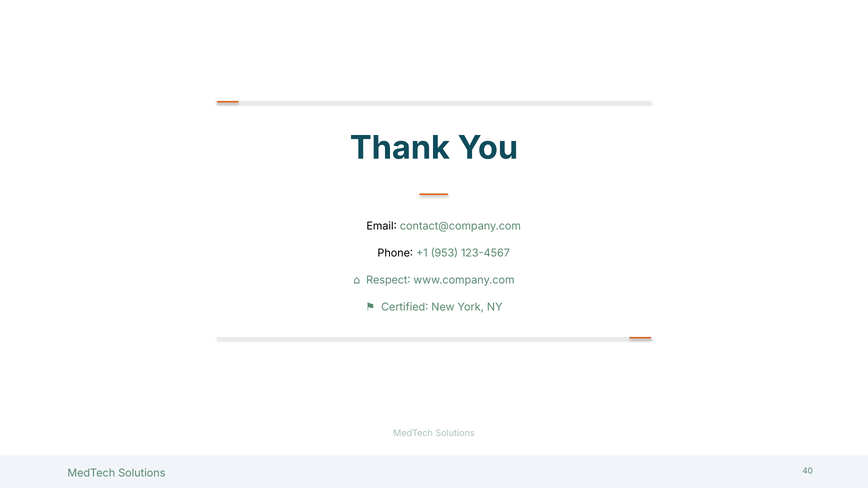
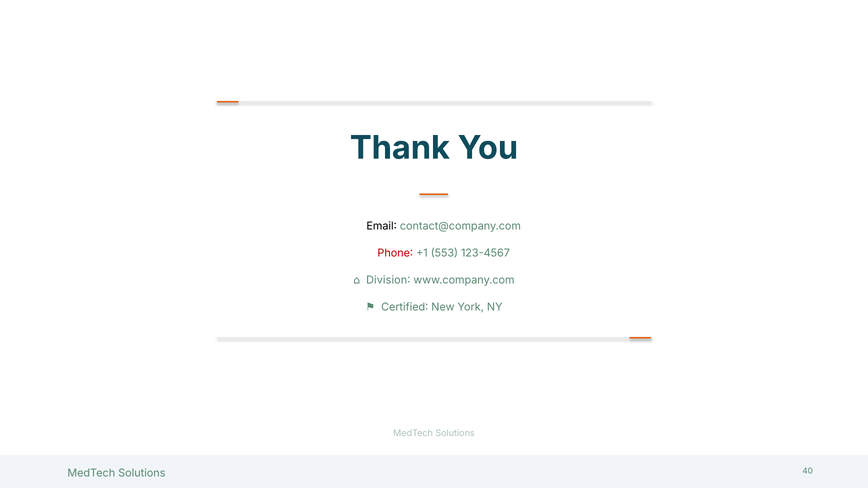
Phone colour: black -> red
953: 953 -> 553
Respect: Respect -> Division
